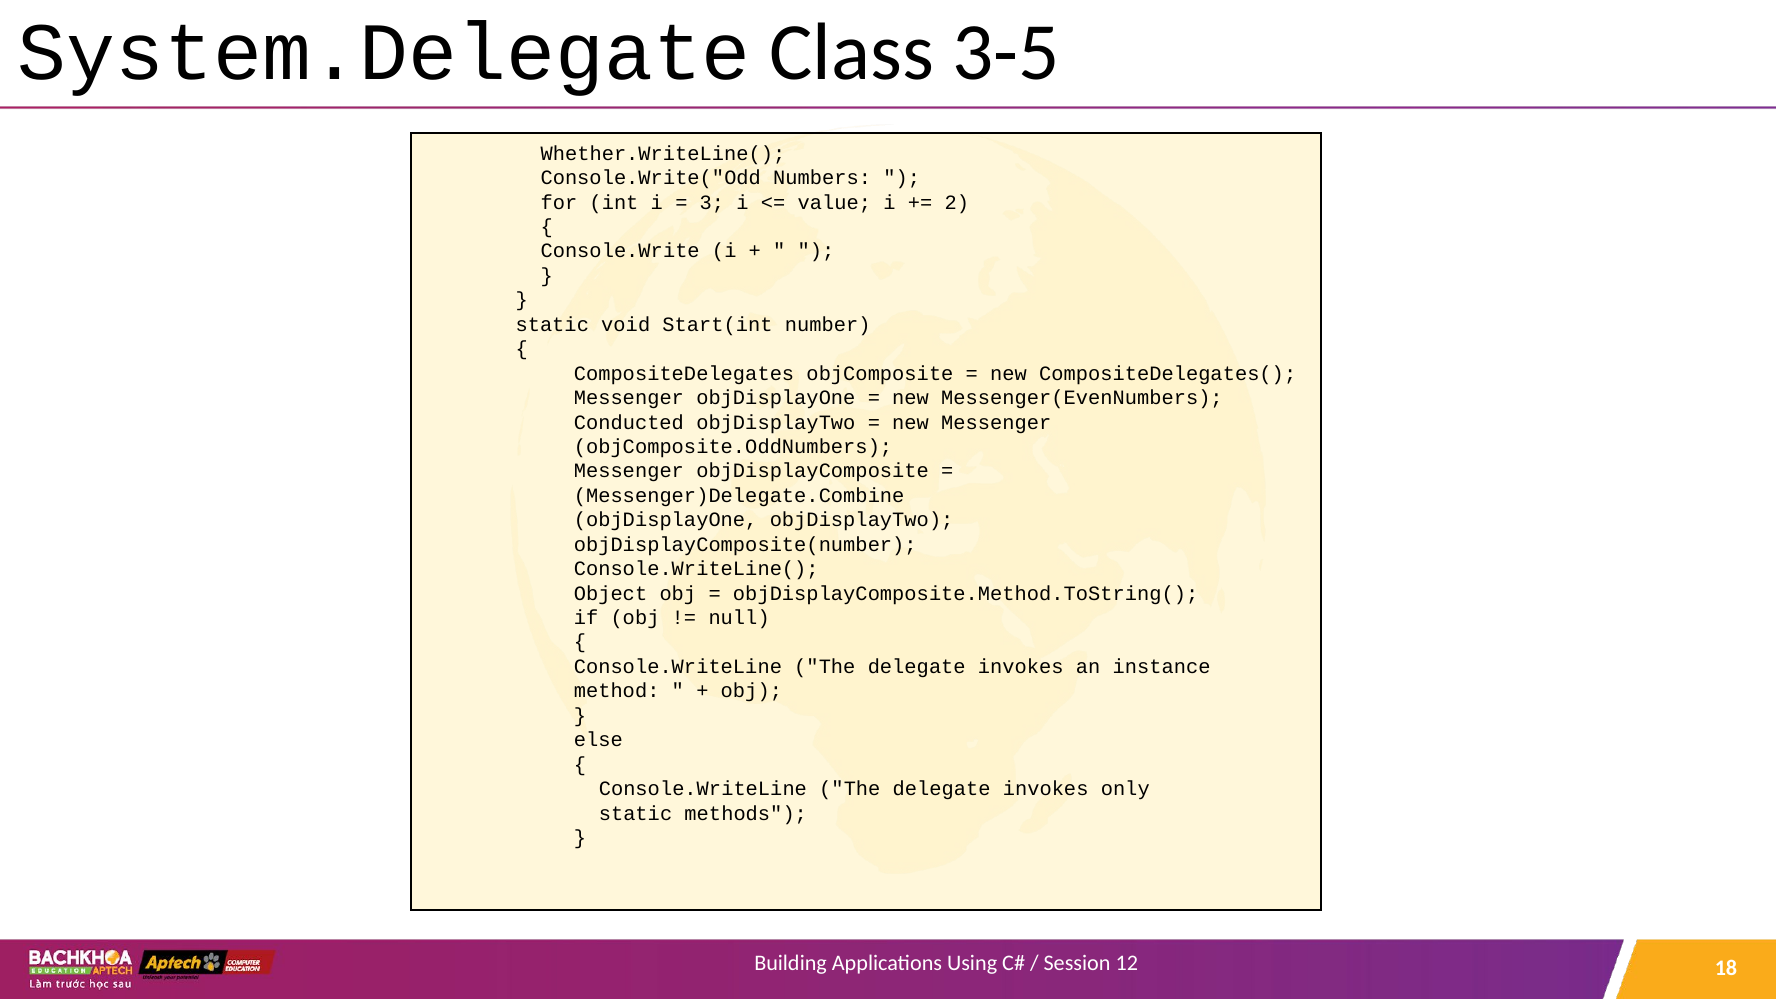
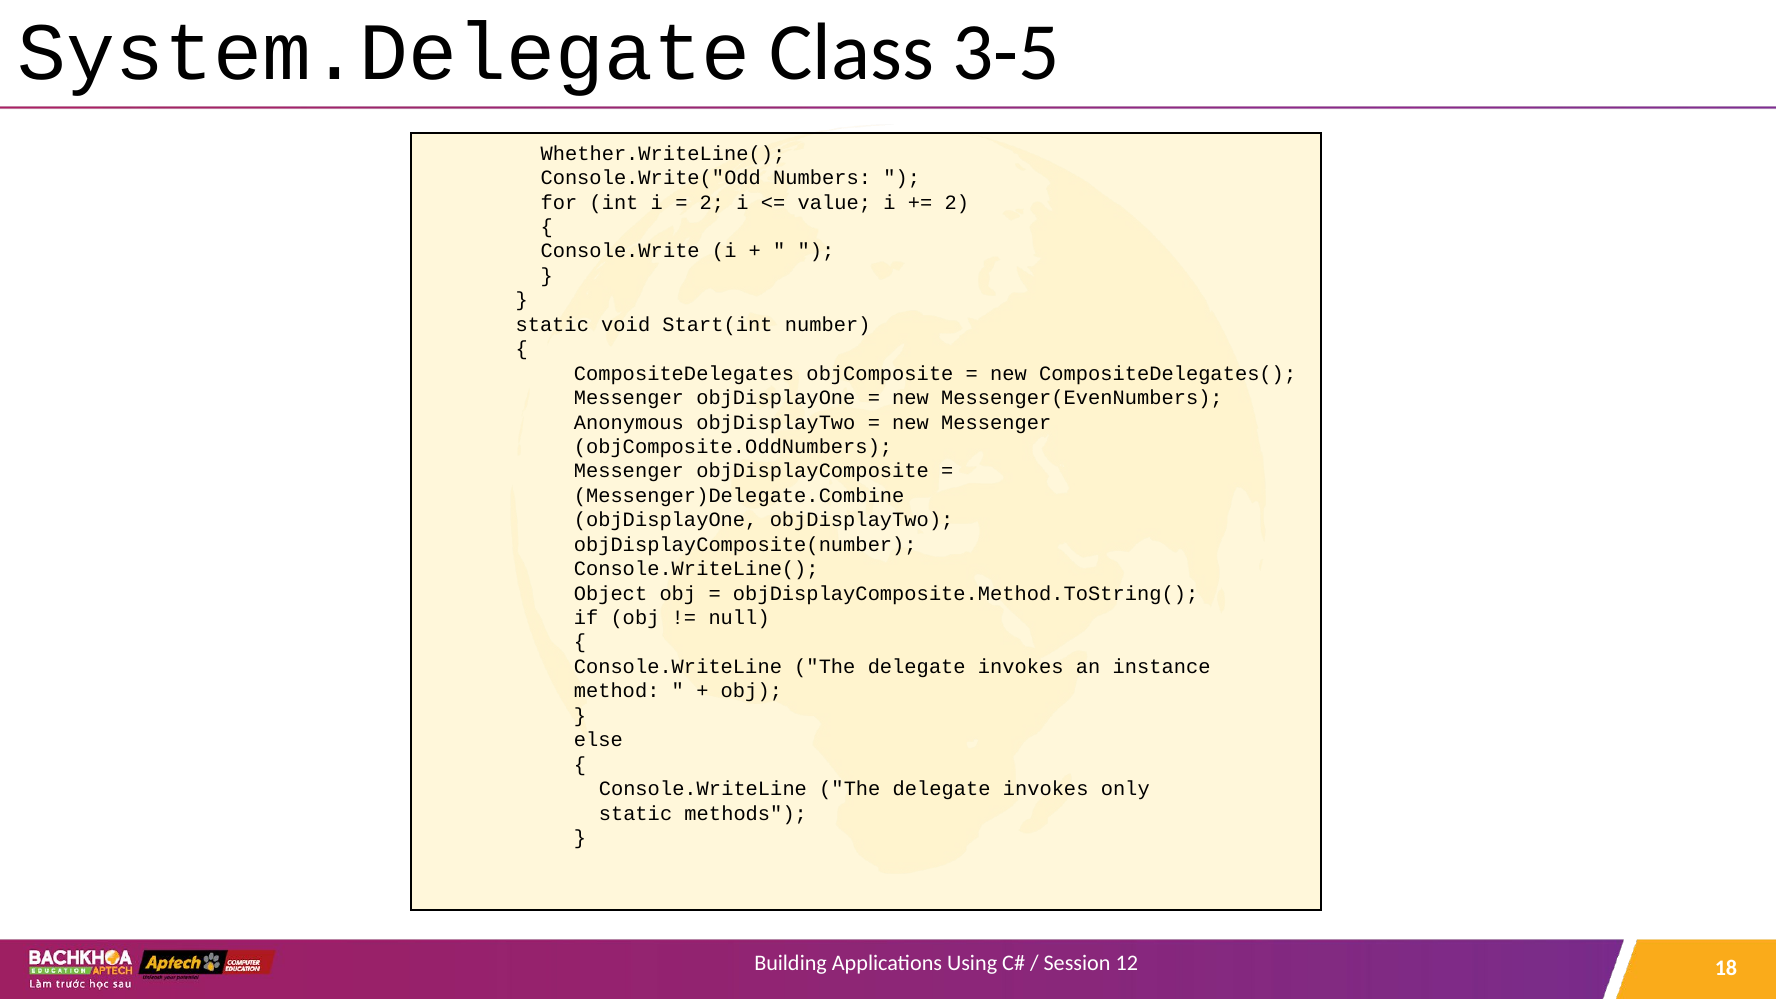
3 at (712, 202): 3 -> 2
Conducted: Conducted -> Anonymous
